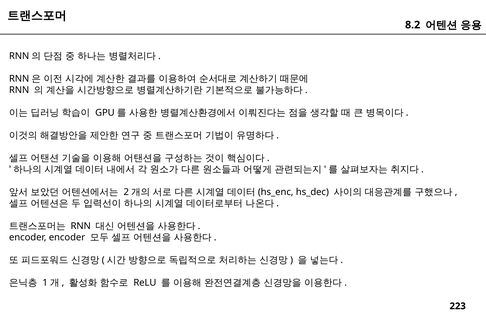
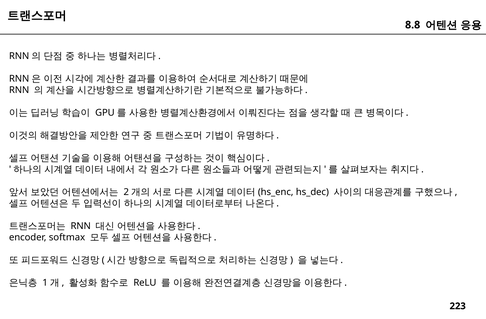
8.2: 8.2 -> 8.8
encoder encoder: encoder -> softmax
